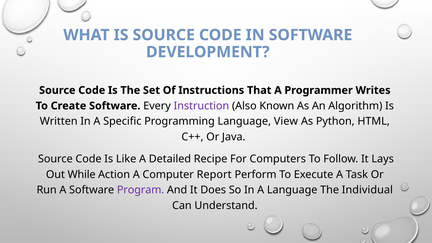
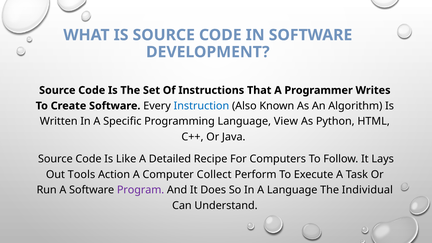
Instruction colour: purple -> blue
While: While -> Tools
Report: Report -> Collect
